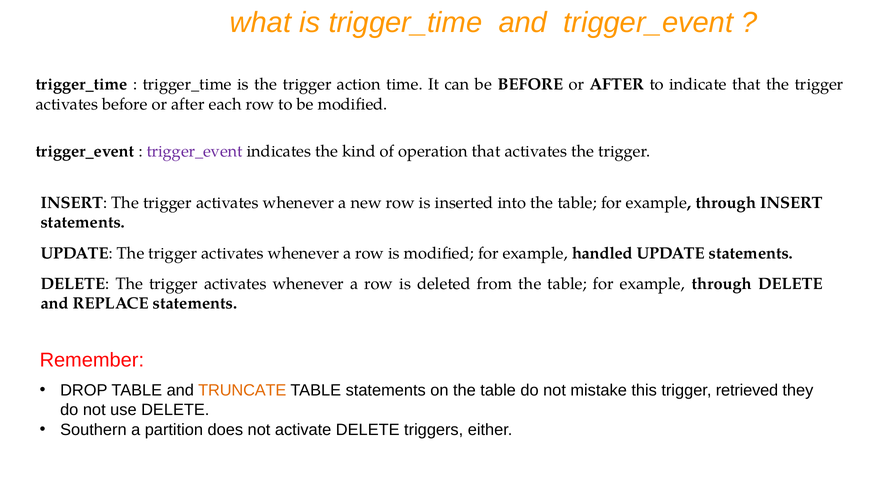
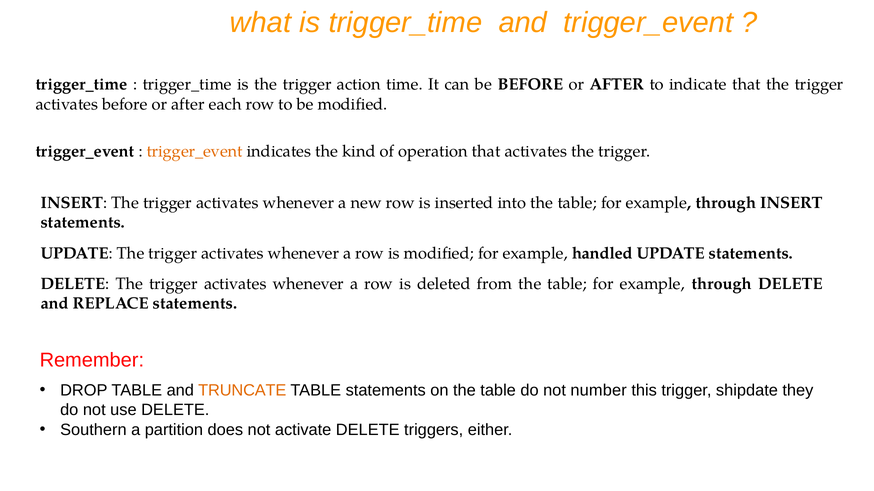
trigger_event at (195, 152) colour: purple -> orange
mistake: mistake -> number
retrieved: retrieved -> shipdate
